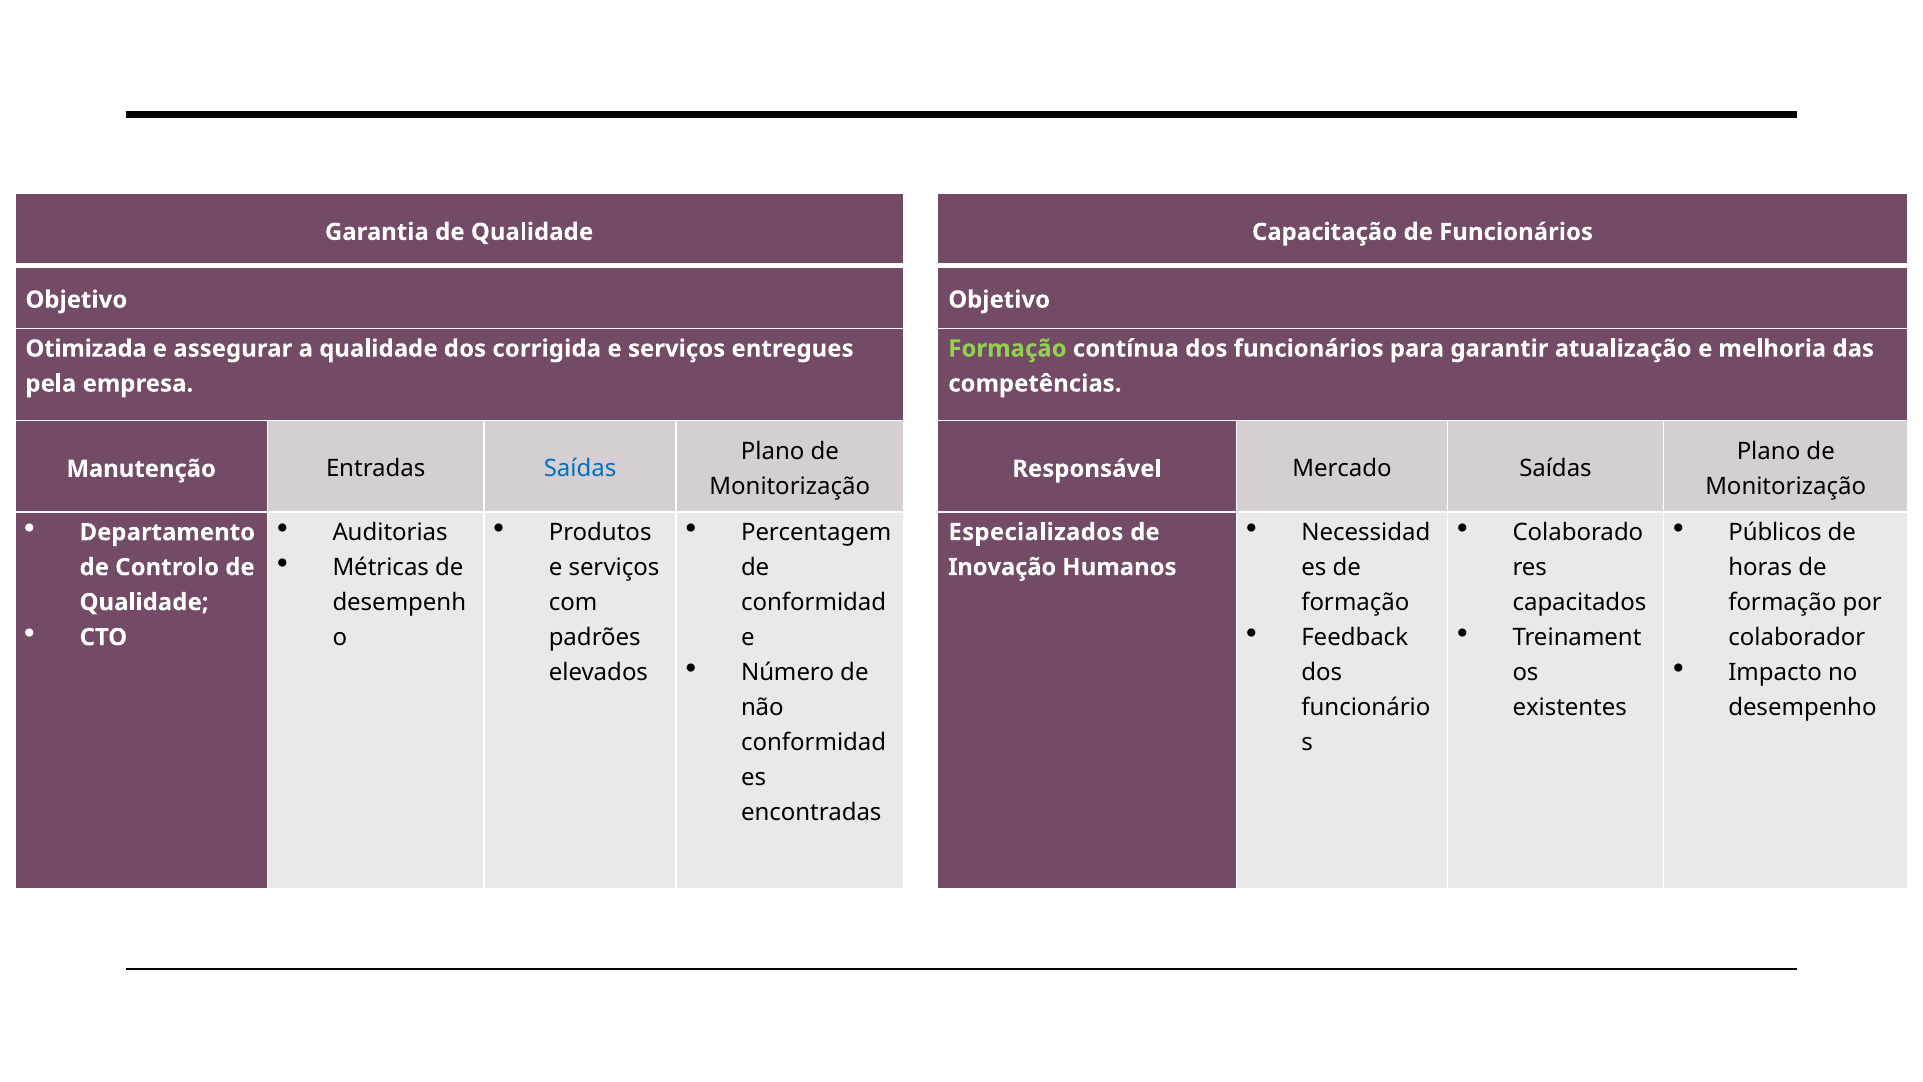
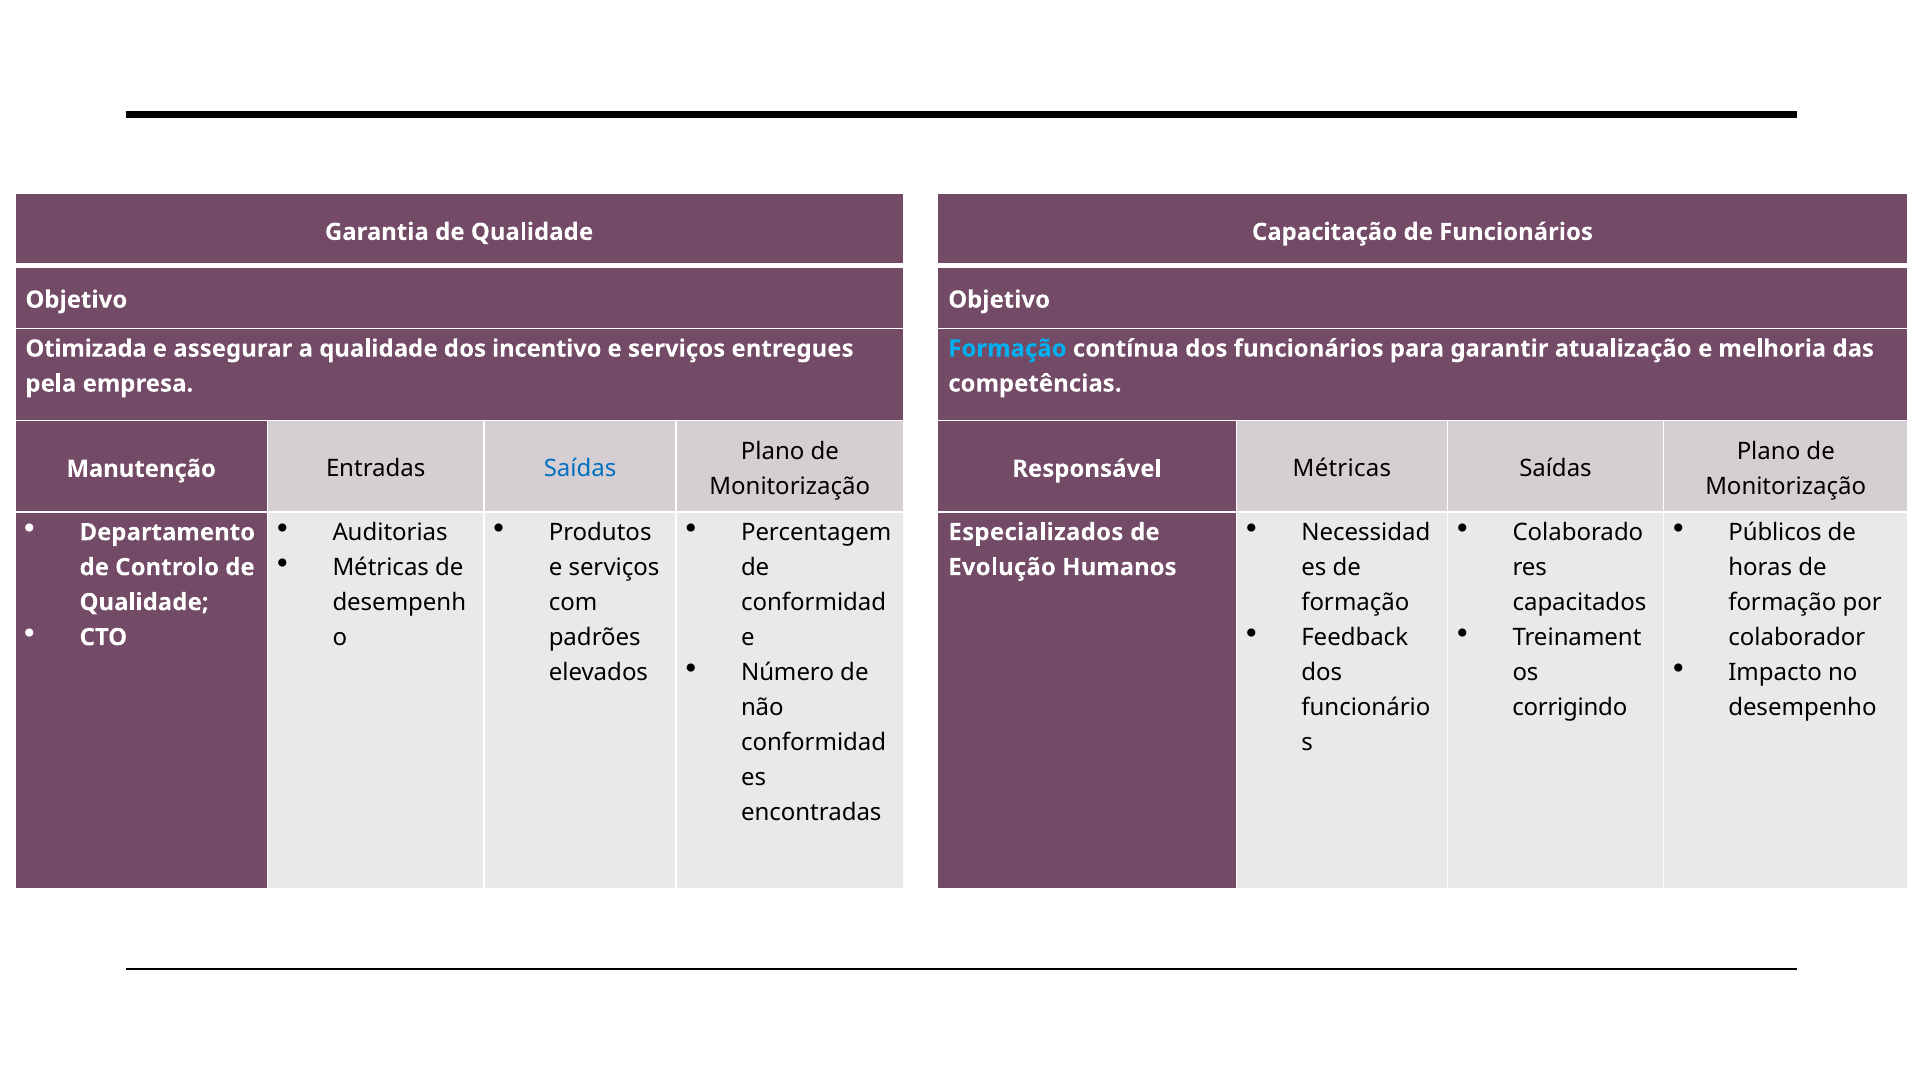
corrigida: corrigida -> incentivo
Formação at (1007, 349) colour: light green -> light blue
Responsável Mercado: Mercado -> Métricas
Inovação: Inovação -> Evolução
existentes: existentes -> corrigindo
